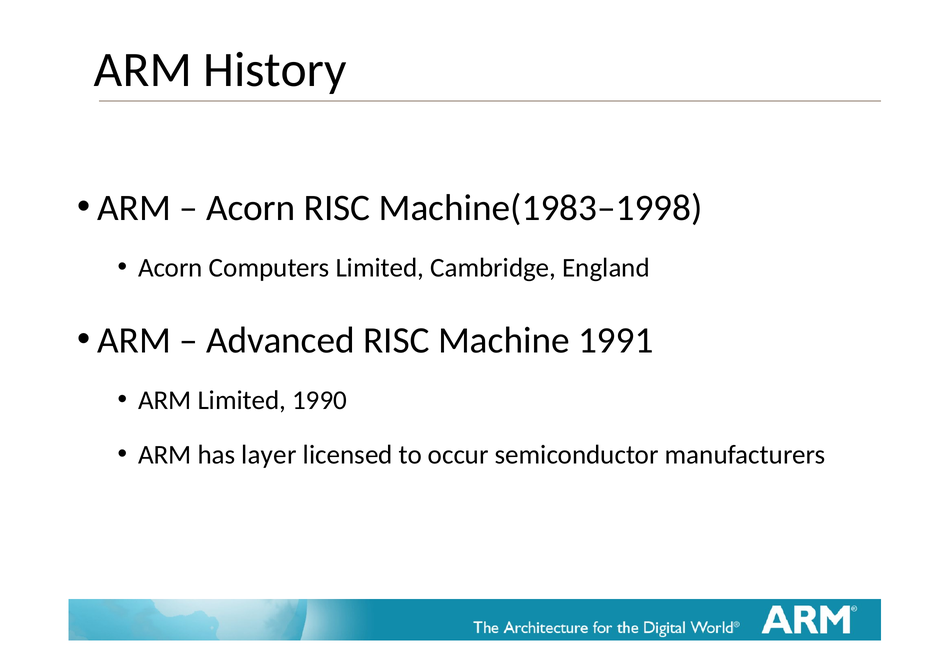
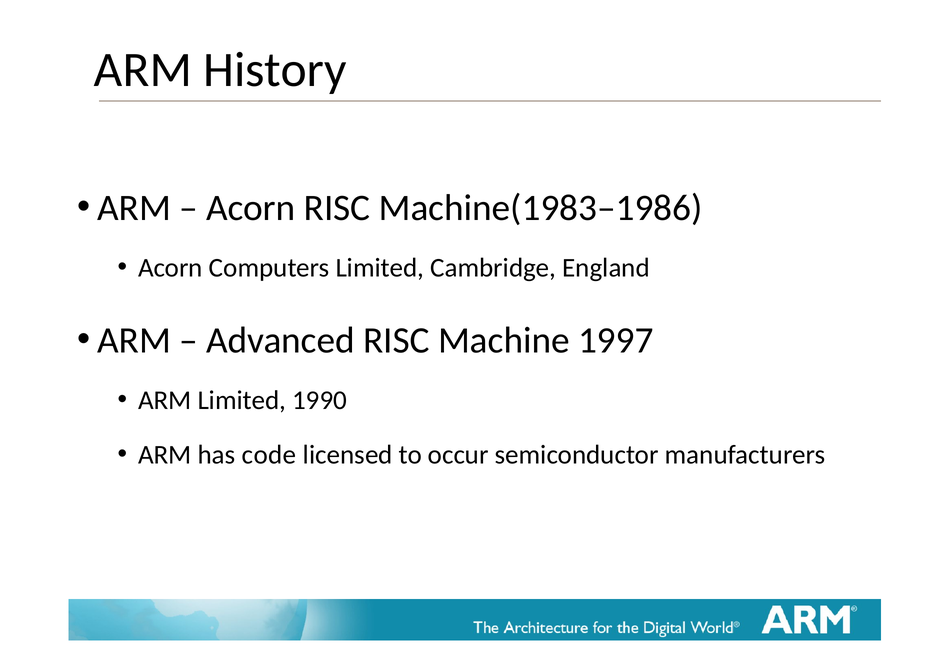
Machine(1983–1998: Machine(1983–1998 -> Machine(1983–1986
1991: 1991 -> 1997
layer: layer -> code
